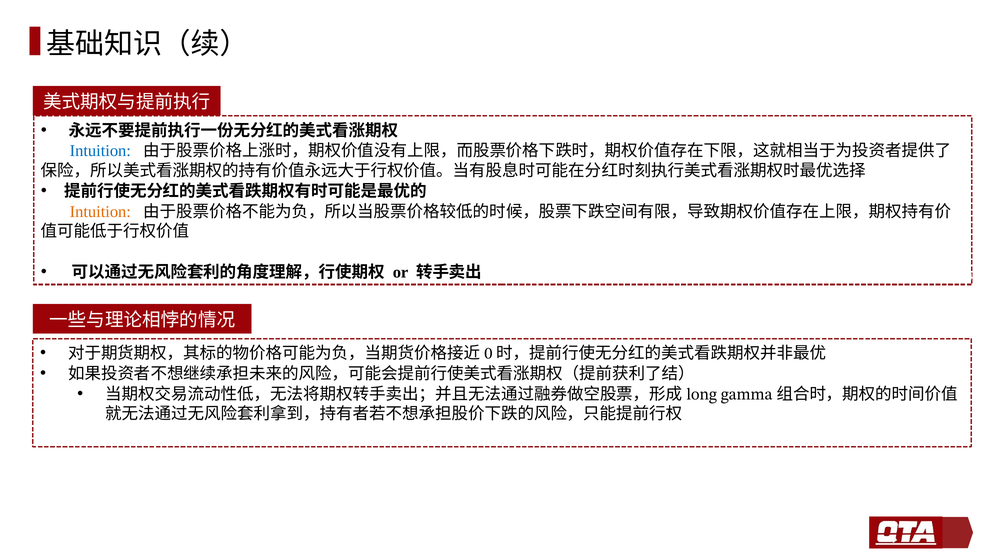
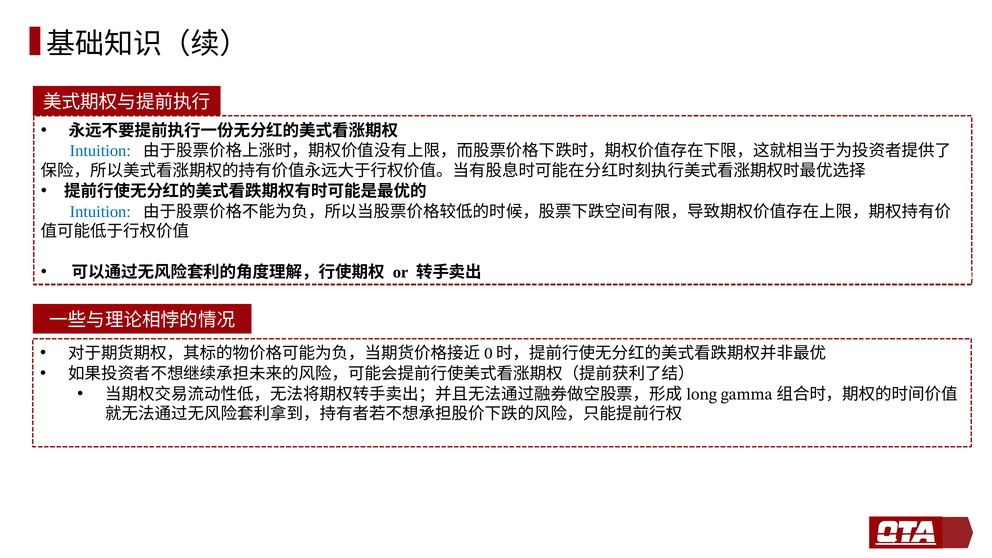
Intuition at (100, 212) colour: orange -> blue
